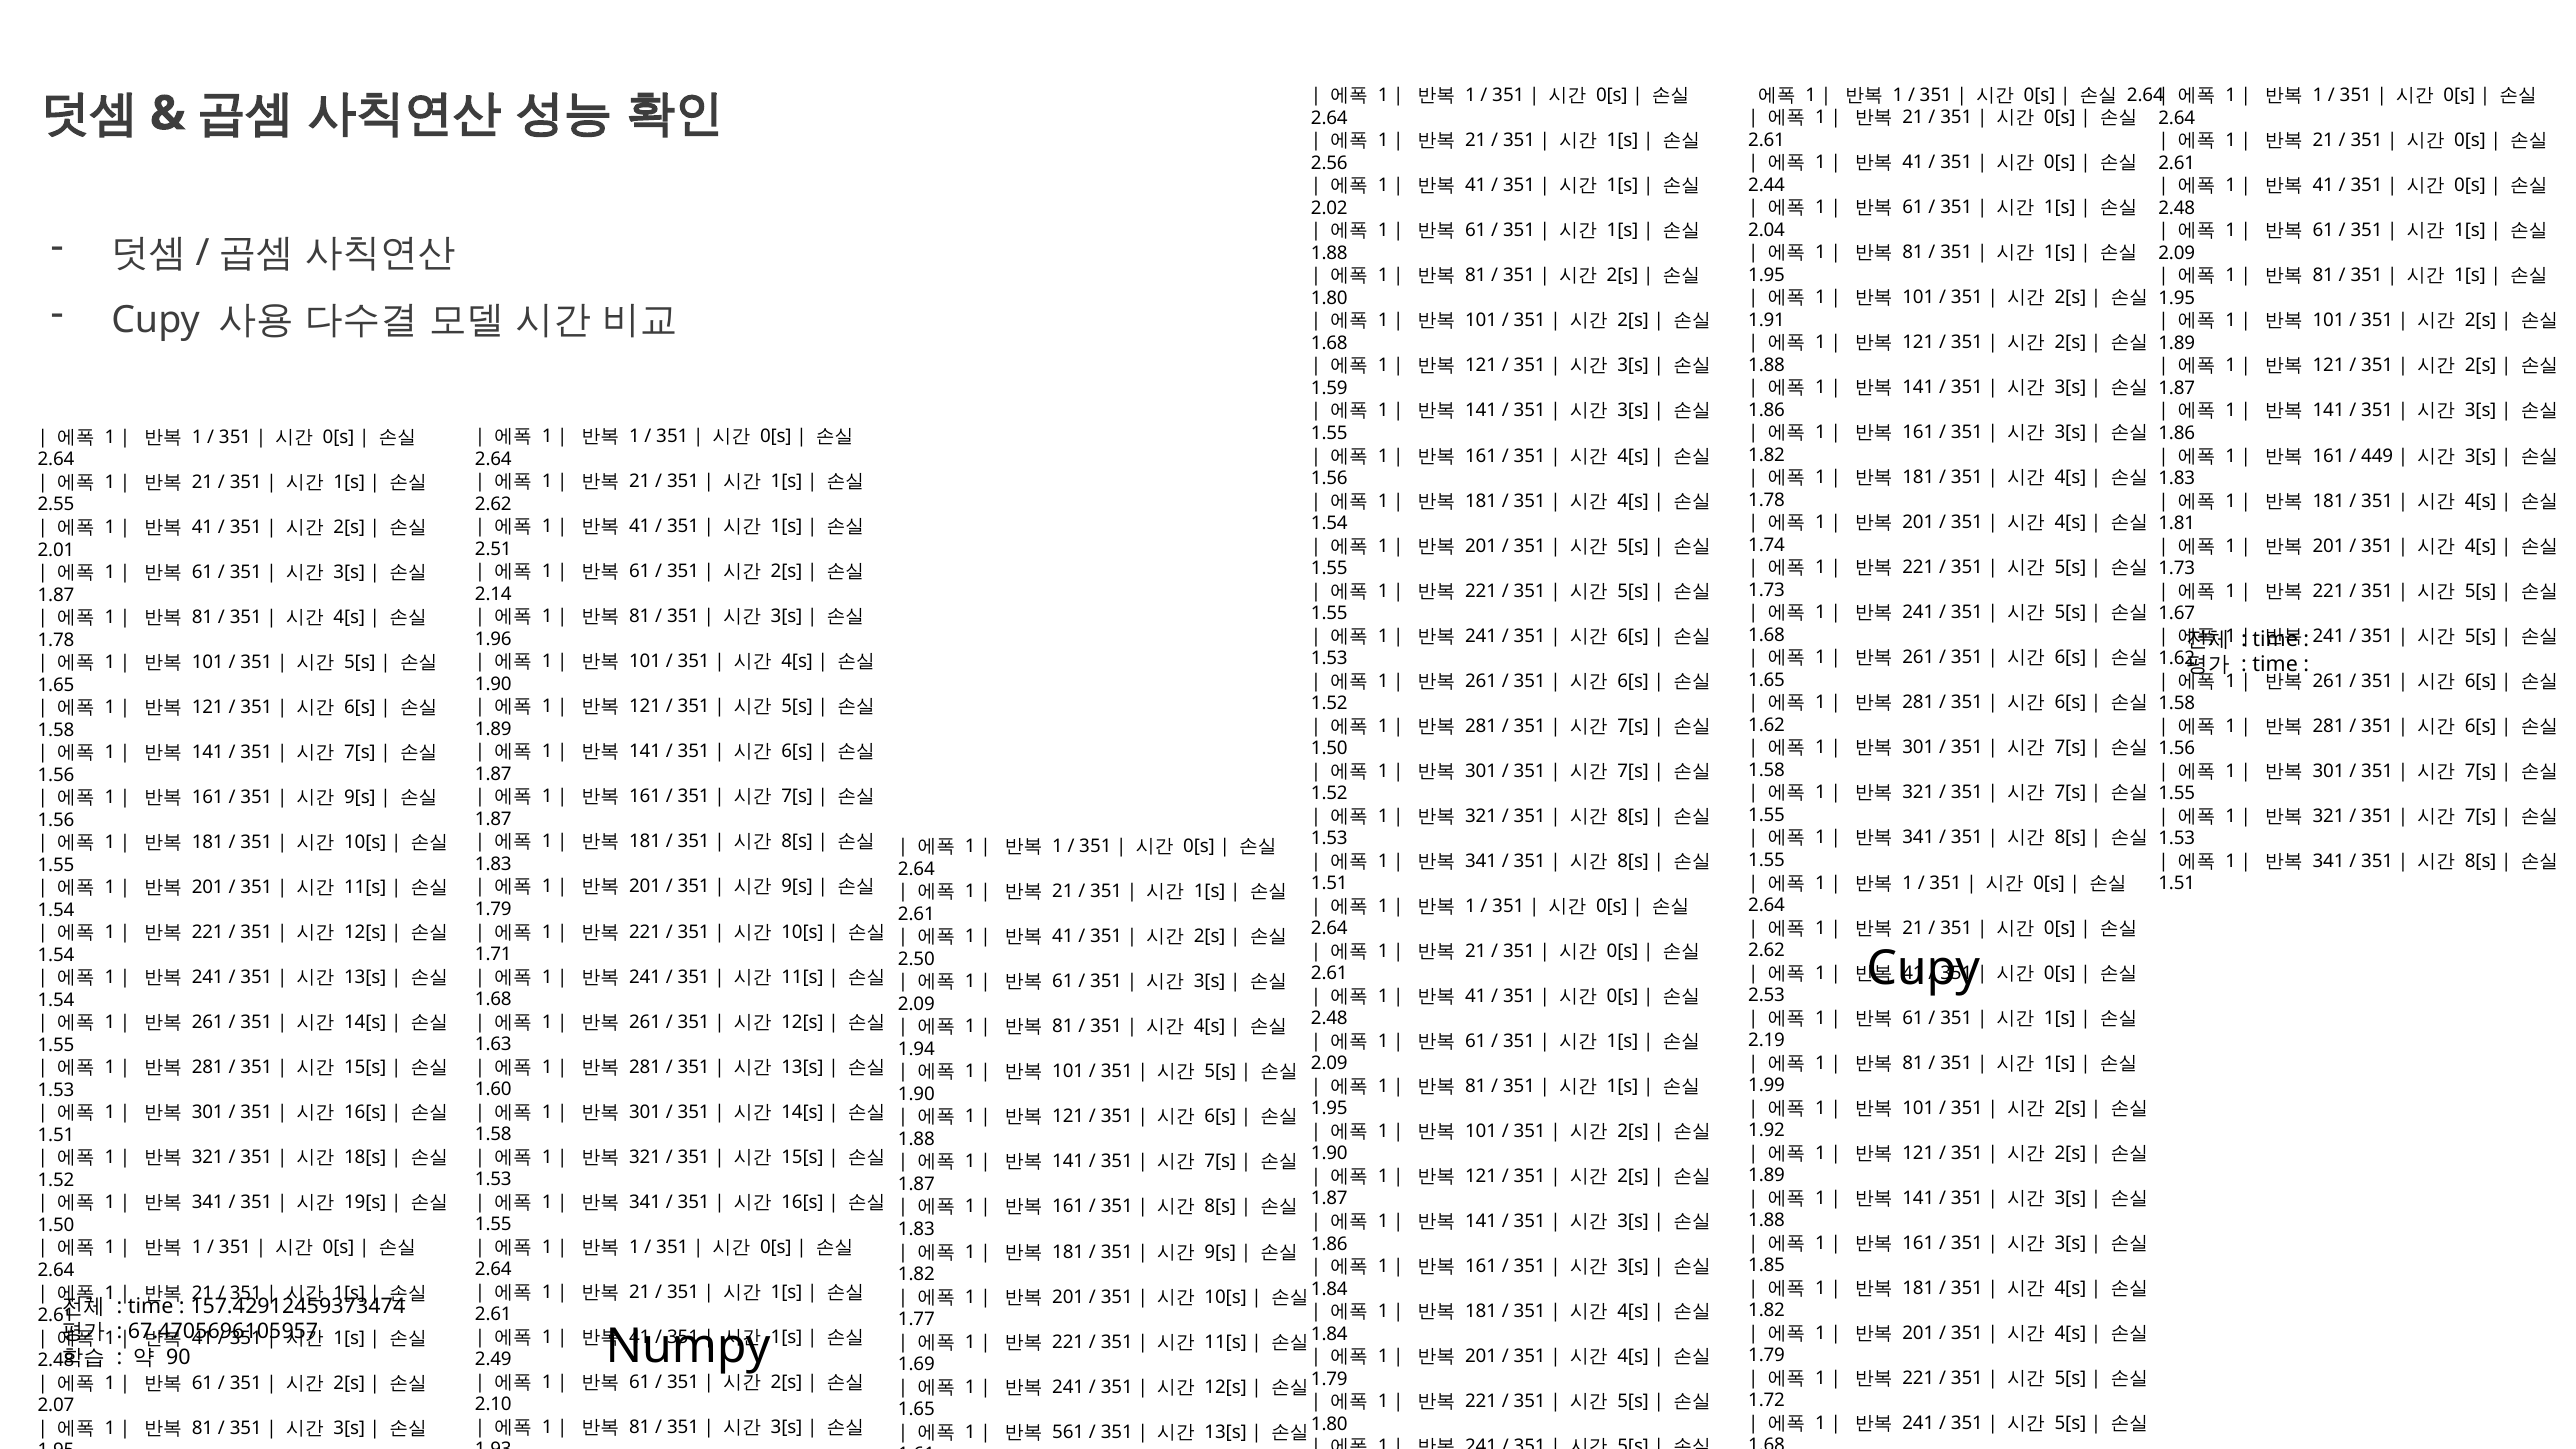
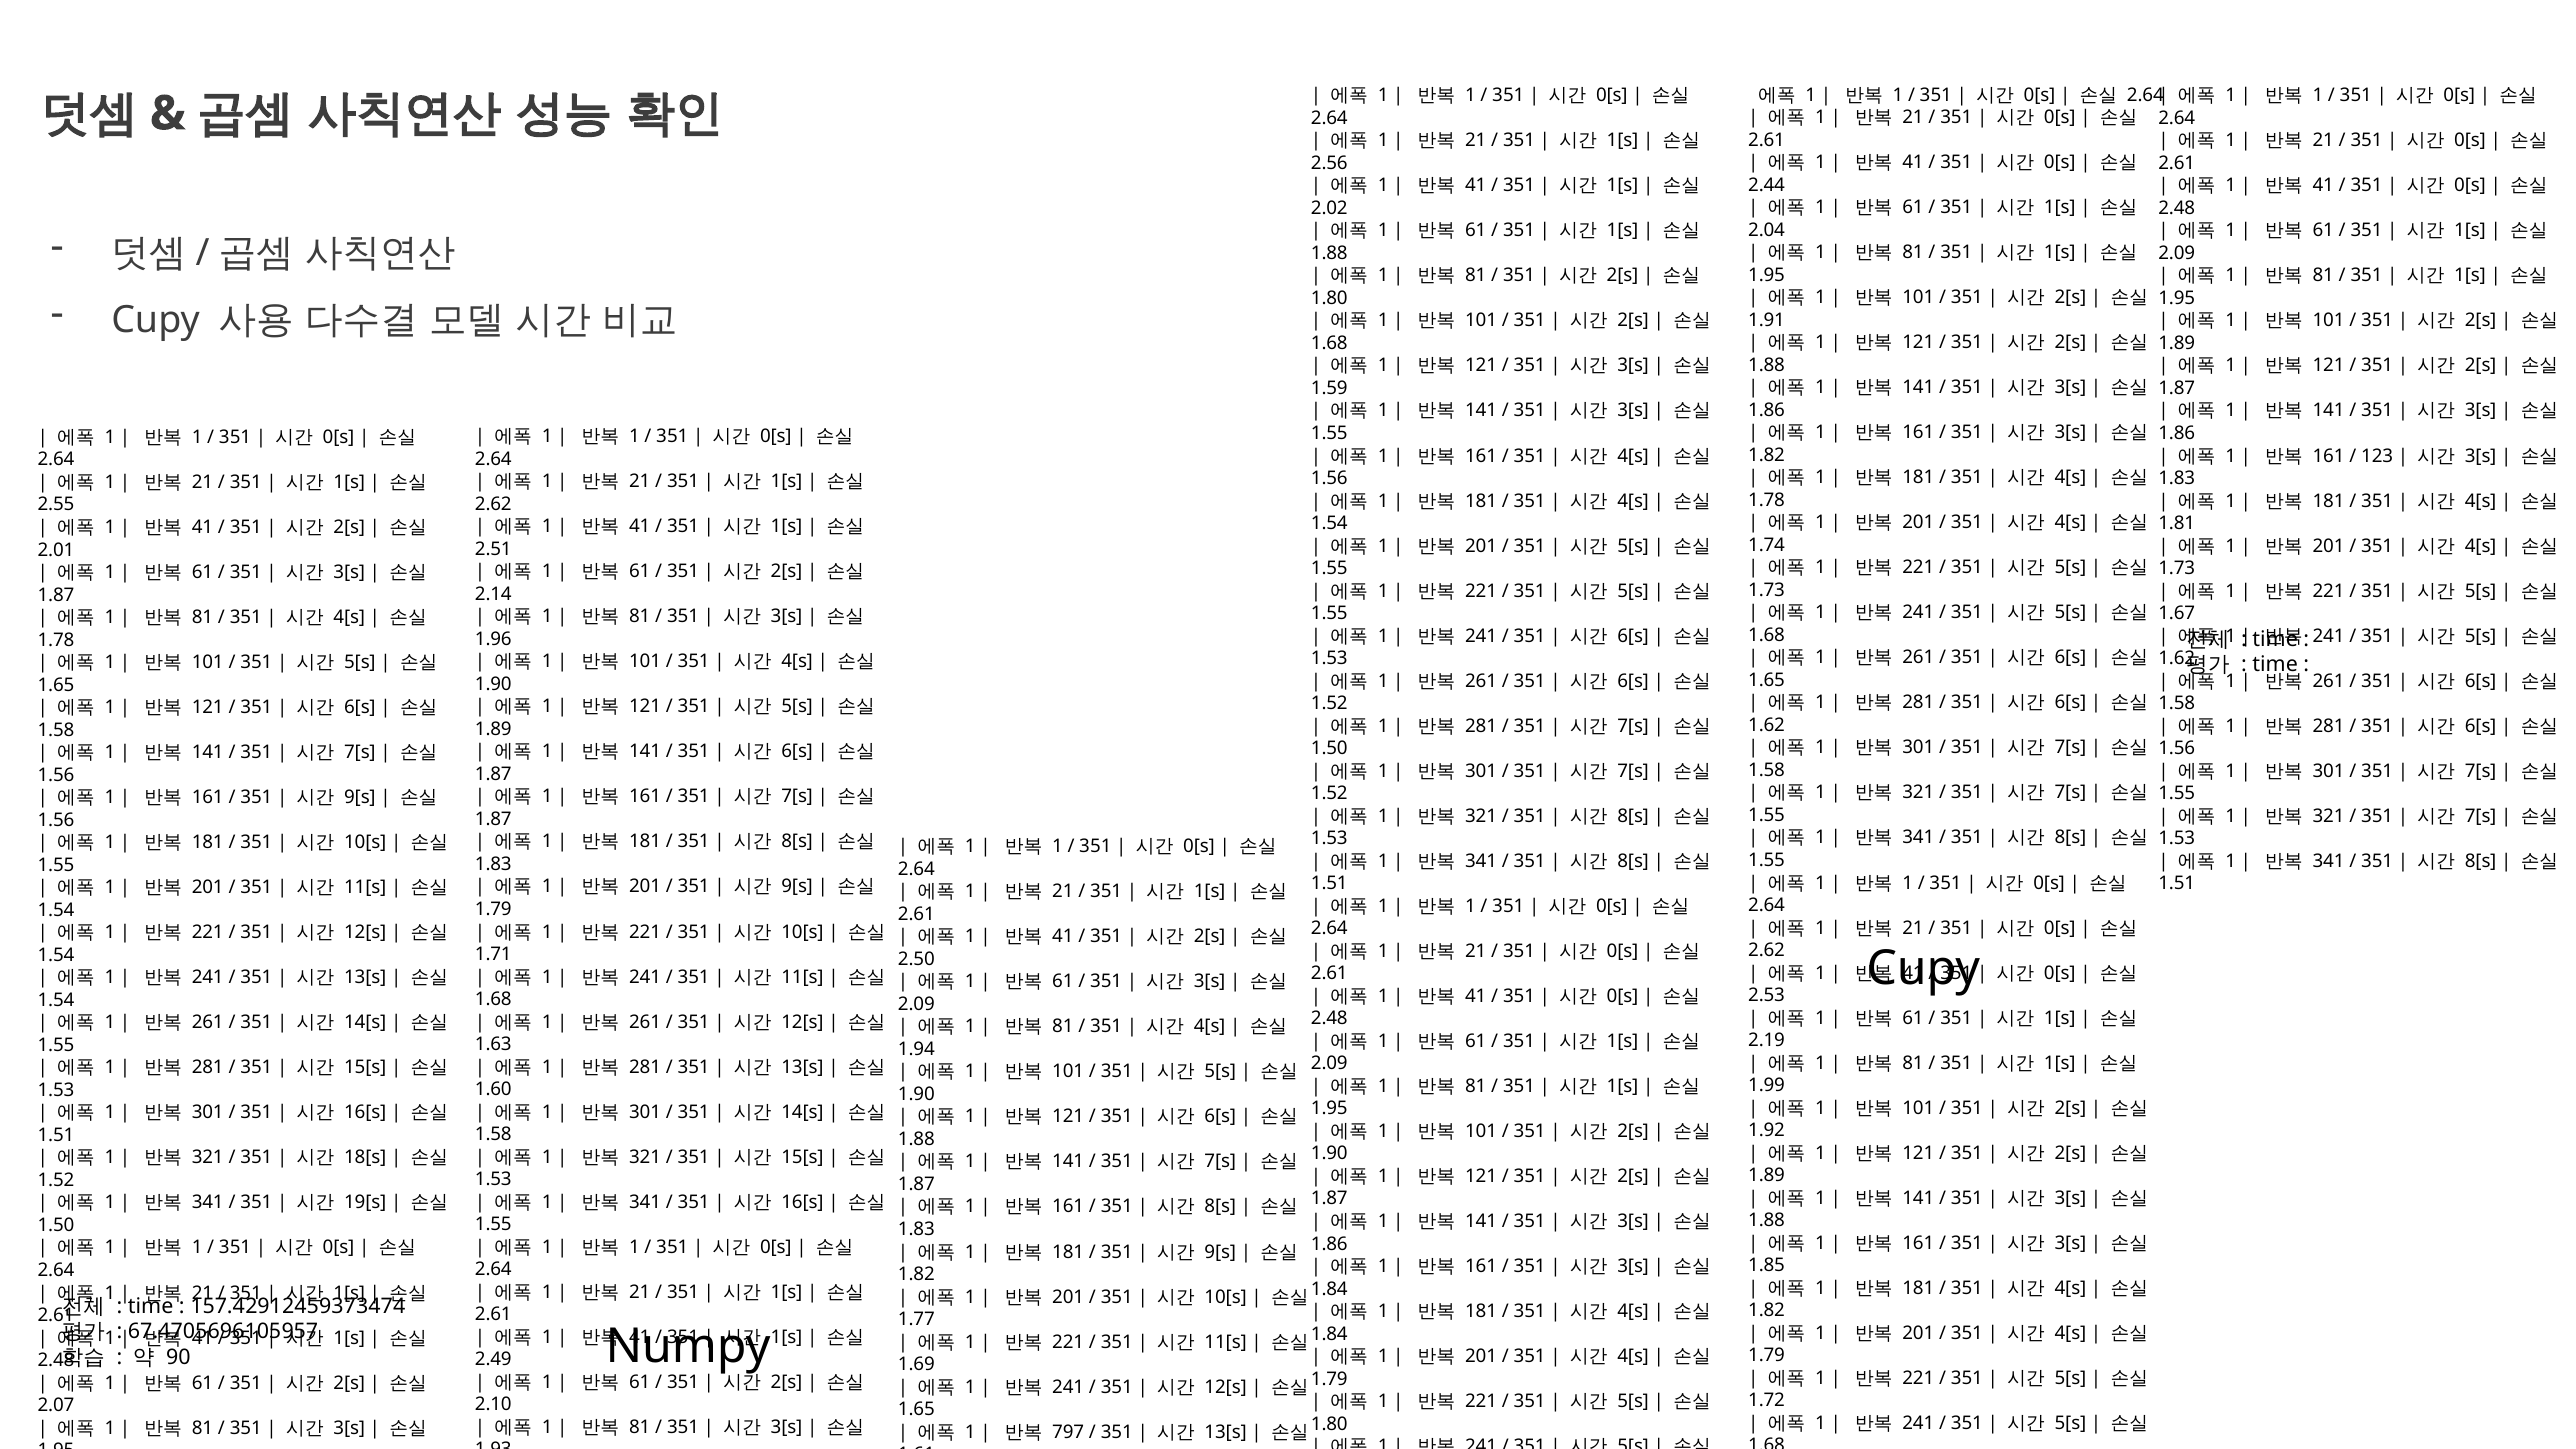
449: 449 -> 123
561: 561 -> 797
